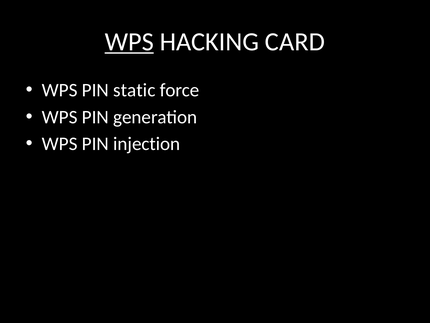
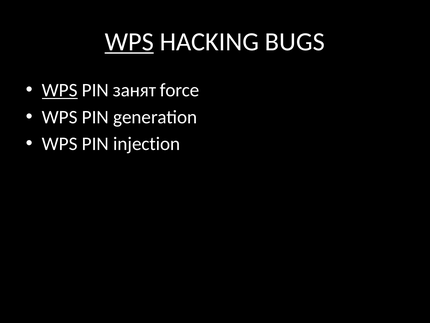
CARD: CARD -> BUGS
WPS at (60, 90) underline: none -> present
static: static -> занят
